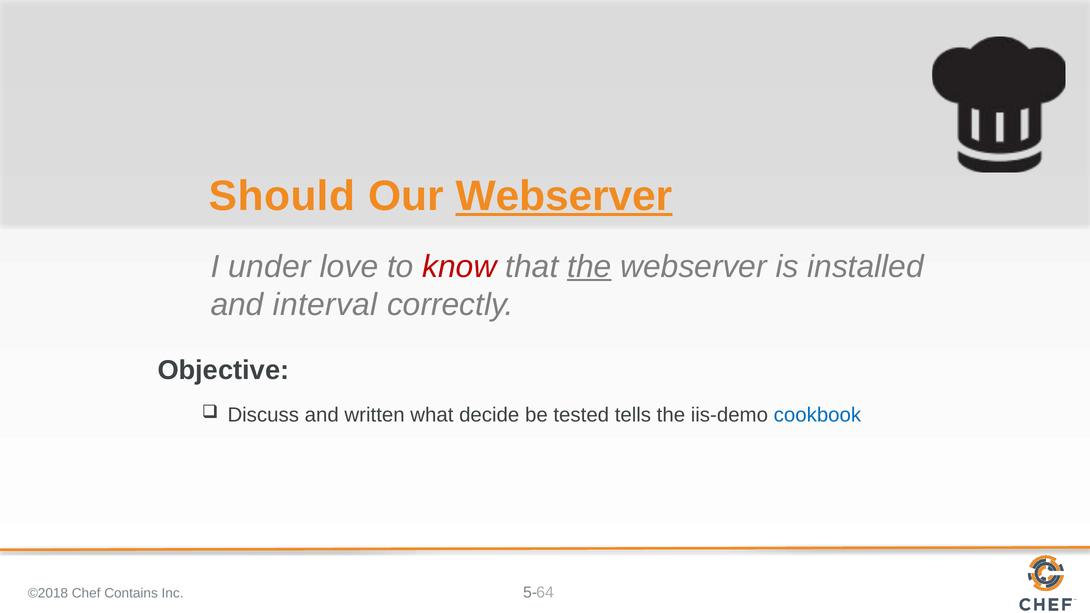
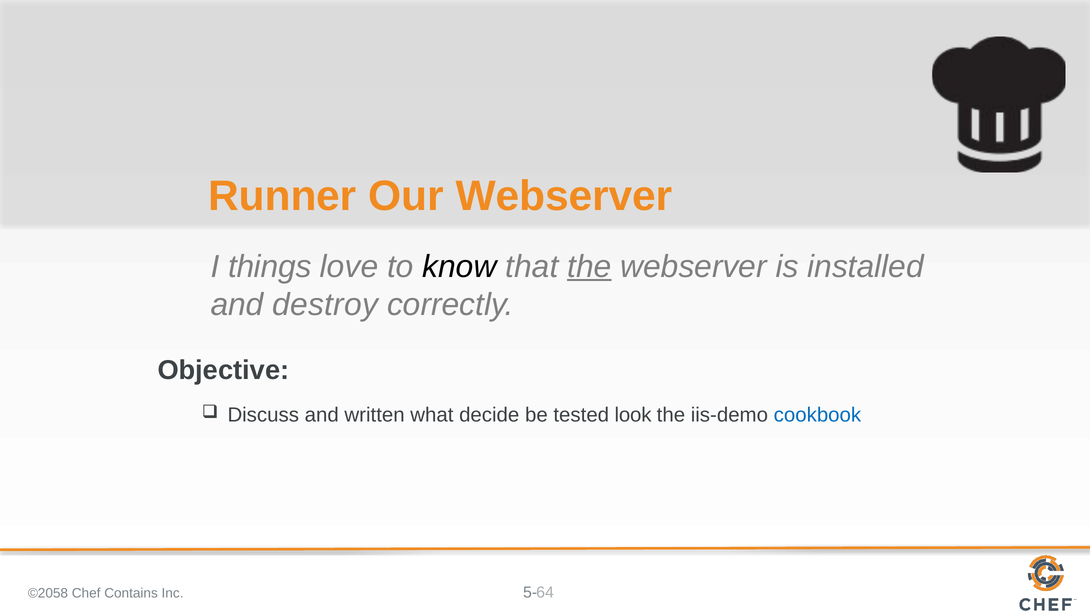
Should: Should -> Runner
Webserver at (564, 196) underline: present -> none
under: under -> things
know colour: red -> black
interval: interval -> destroy
tells: tells -> look
©2018: ©2018 -> ©2058
